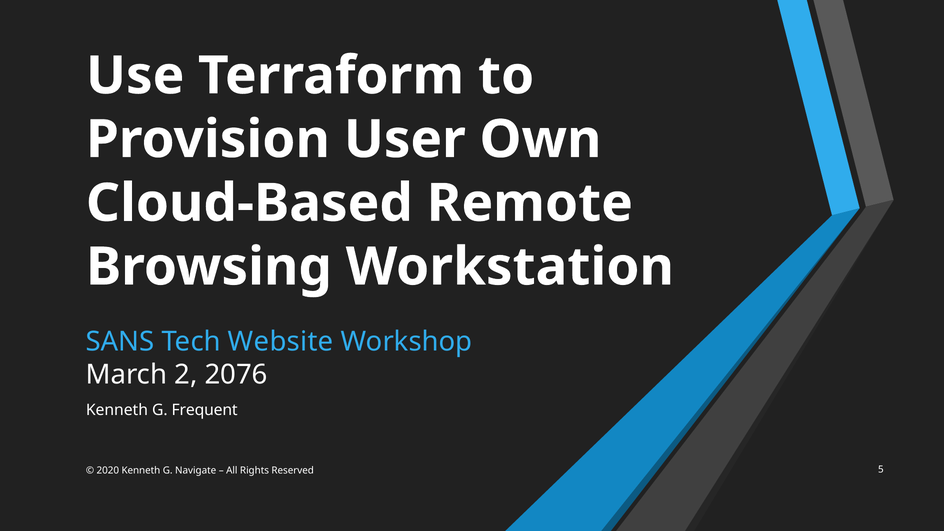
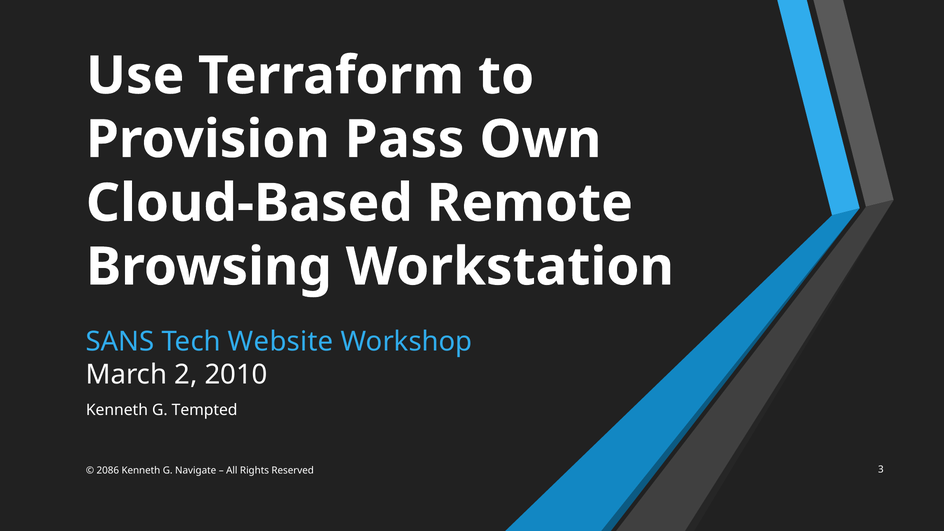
User: User -> Pass
2076: 2076 -> 2010
Frequent: Frequent -> Tempted
2020: 2020 -> 2086
5: 5 -> 3
